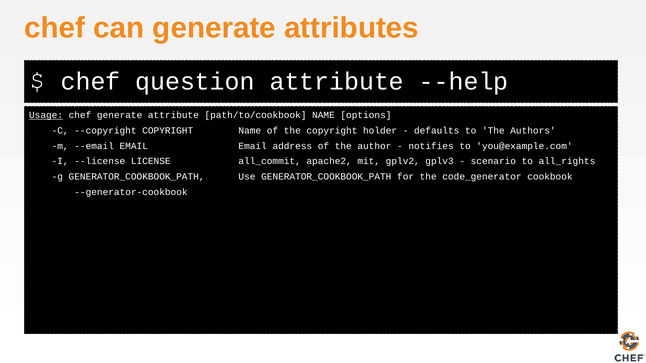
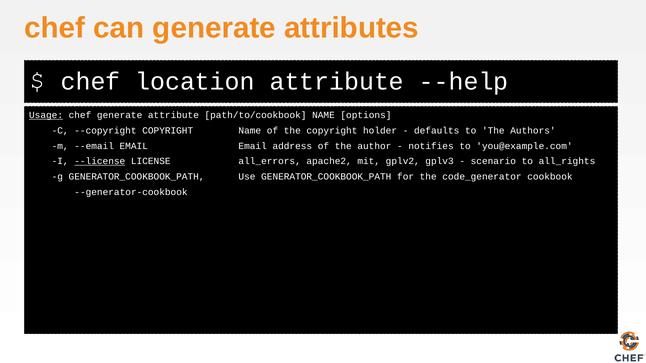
question: question -> location
--license underline: none -> present
all_commit: all_commit -> all_errors
